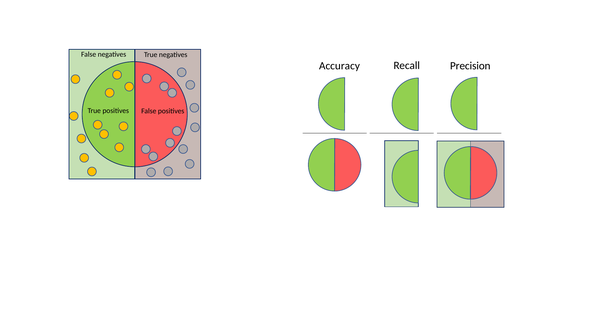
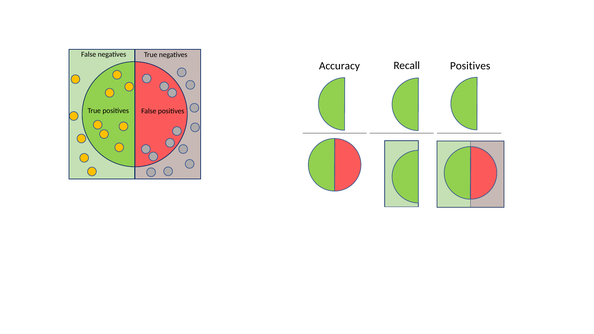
Recall Precision: Precision -> Positives
